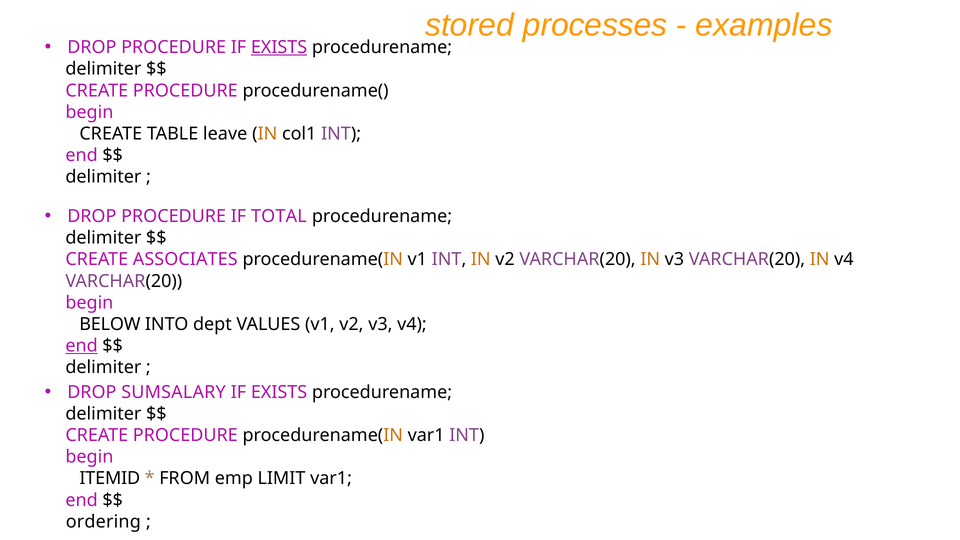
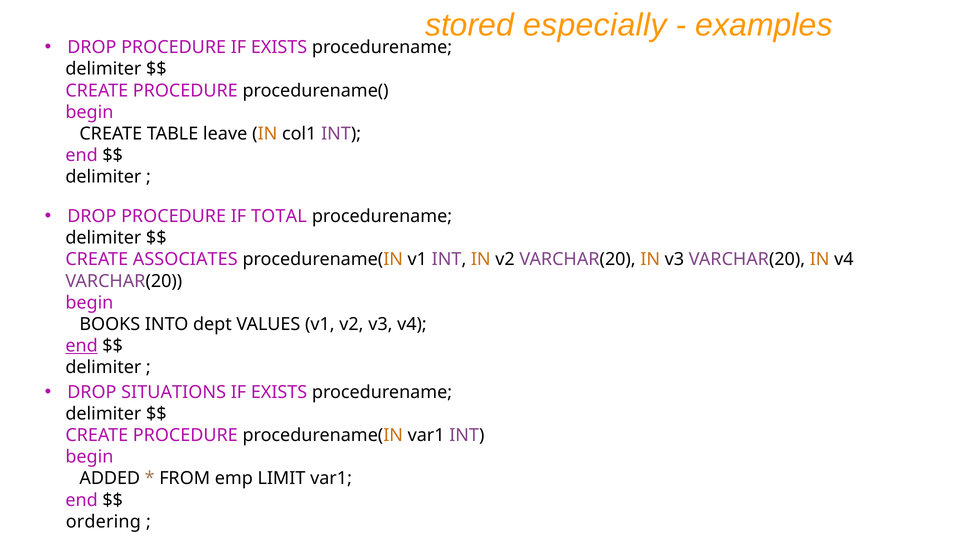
processes: processes -> especially
EXISTS at (279, 47) underline: present -> none
BELOW: BELOW -> BOOKS
SUMSALARY: SUMSALARY -> SITUATIONS
ITEMID: ITEMID -> ADDED
